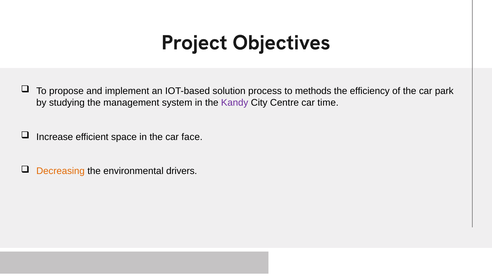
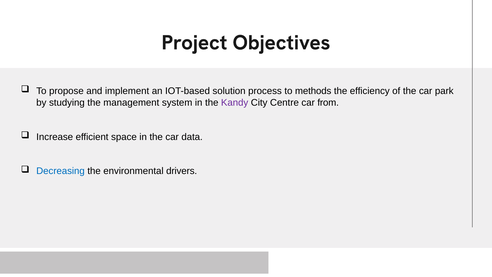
time: time -> from
face: face -> data
Decreasing colour: orange -> blue
